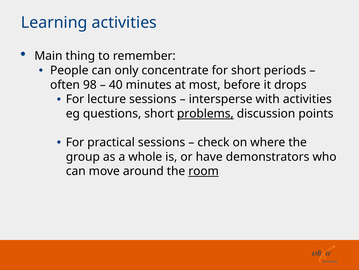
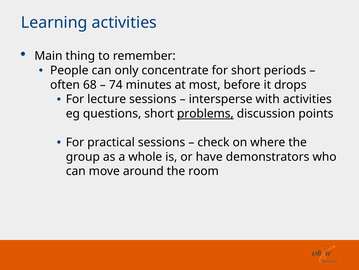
98: 98 -> 68
40: 40 -> 74
room underline: present -> none
